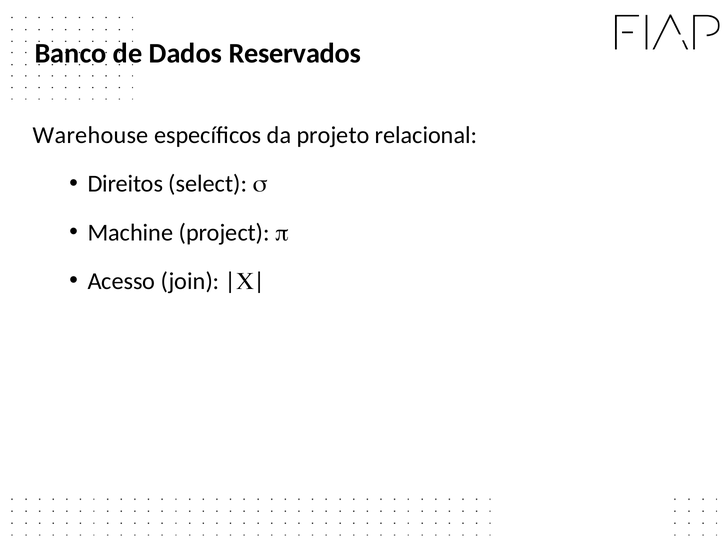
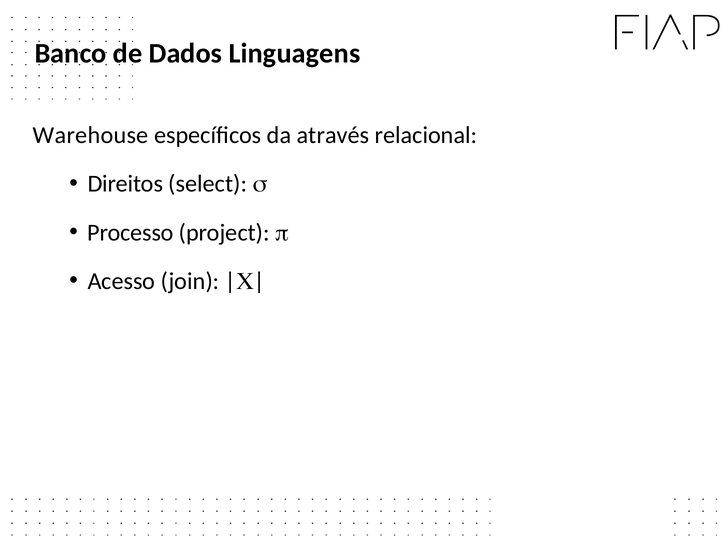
Reservados: Reservados -> Linguagens
projeto: projeto -> através
Machine: Machine -> Processo
